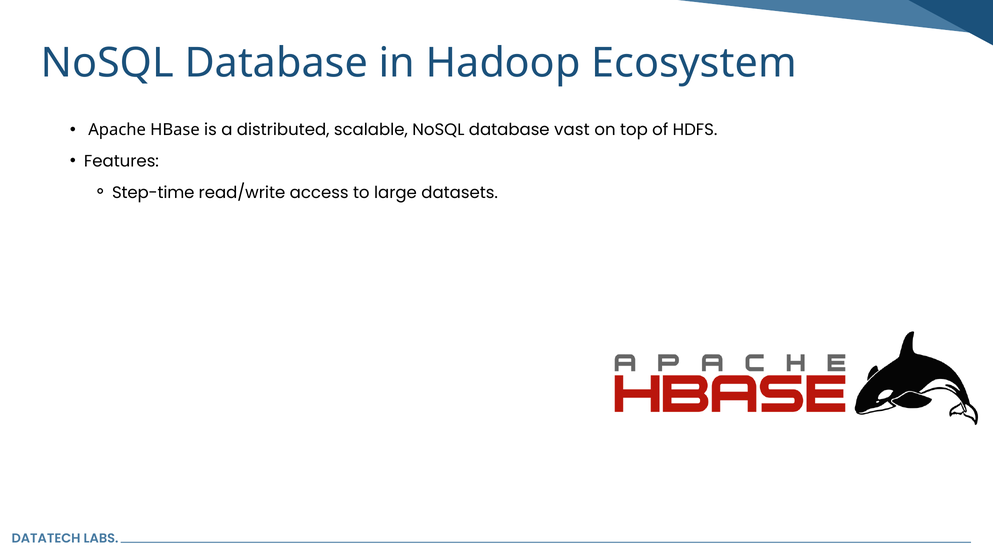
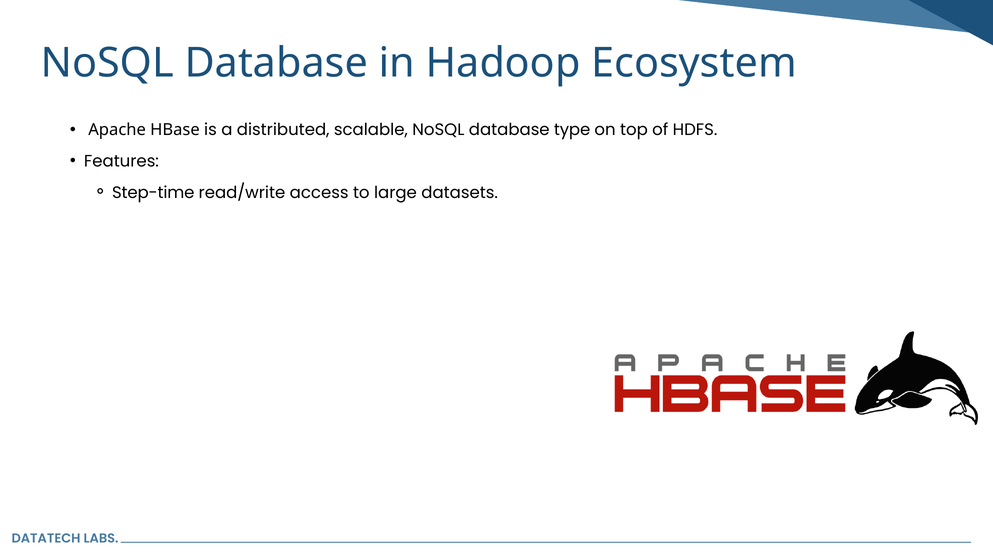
vast: vast -> type
